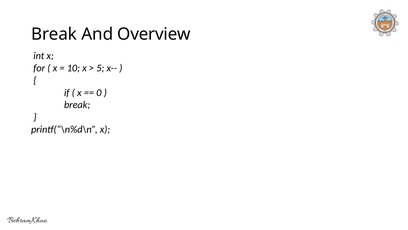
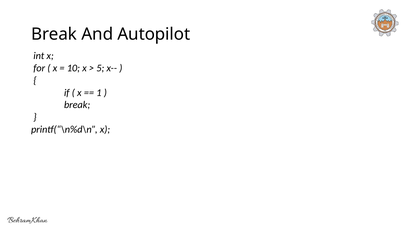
Overview: Overview -> Autopilot
0: 0 -> 1
